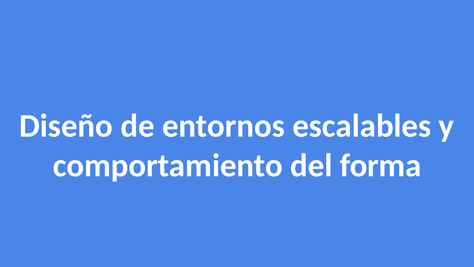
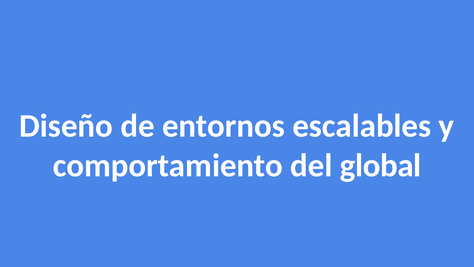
forma: forma -> global
